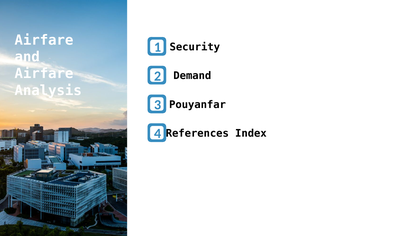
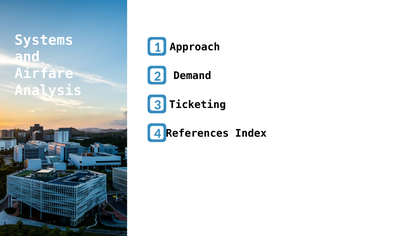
Airfare at (44, 40): Airfare -> Systems
Security: Security -> Approach
Pouyanfar: Pouyanfar -> Ticketing
